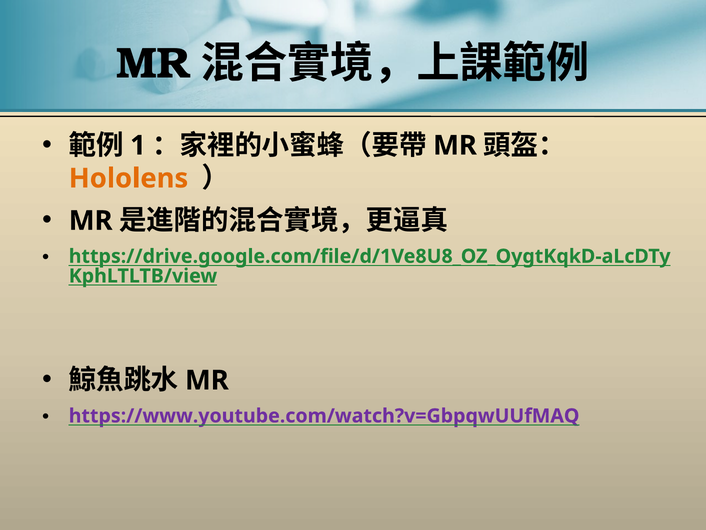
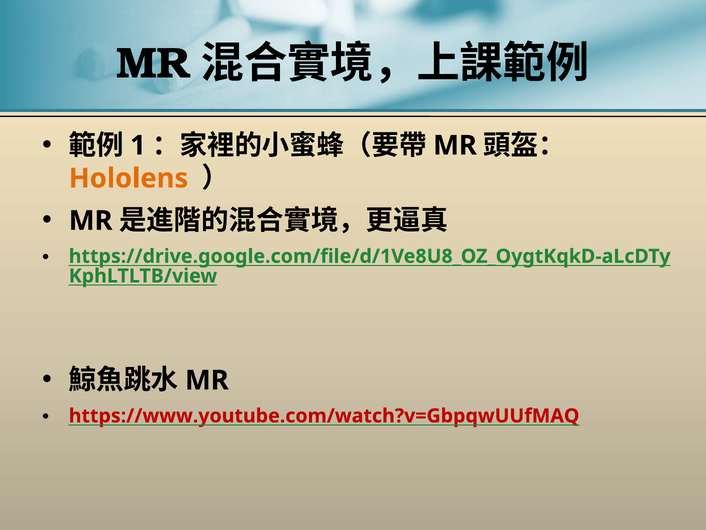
https://www.youtube.com/watch?v=GbpqwUUfMAQ colour: purple -> red
